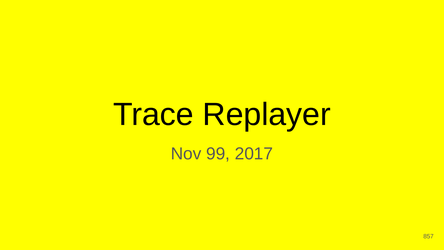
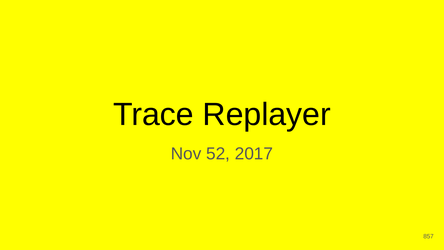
99: 99 -> 52
